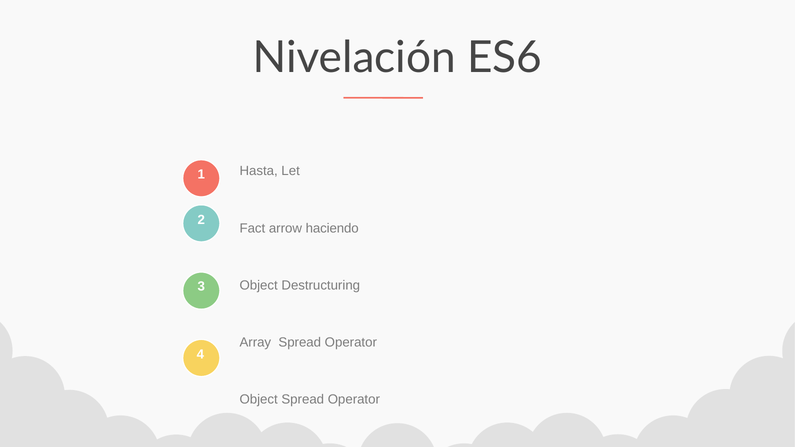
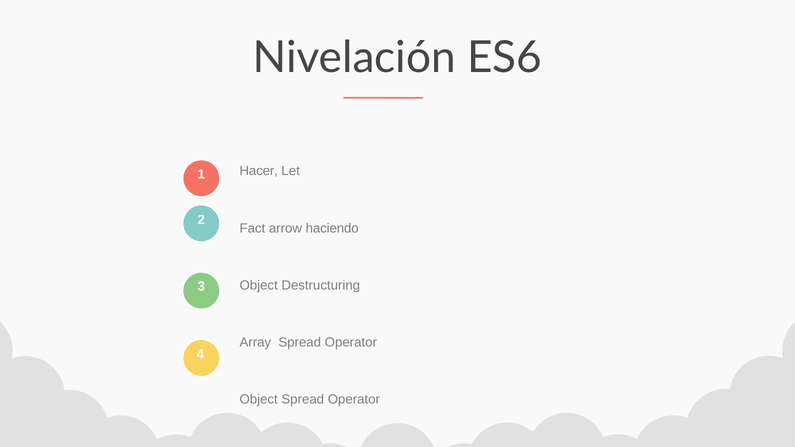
Hasta: Hasta -> Hacer
